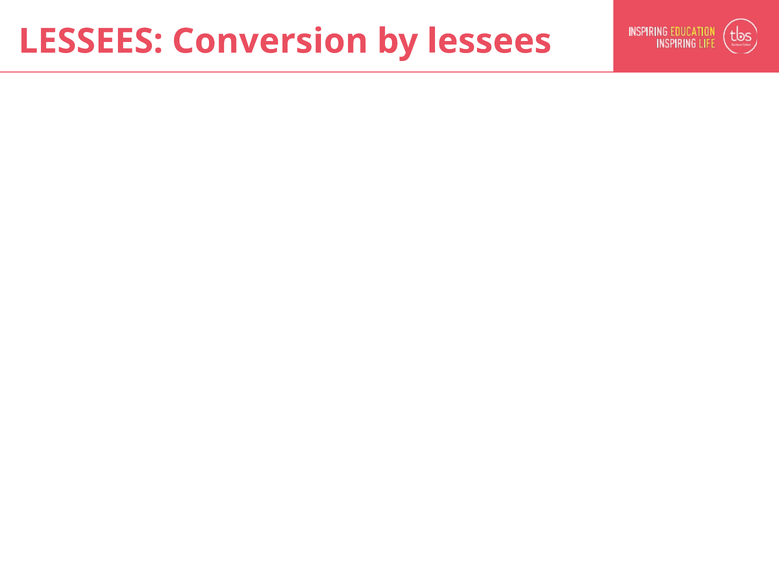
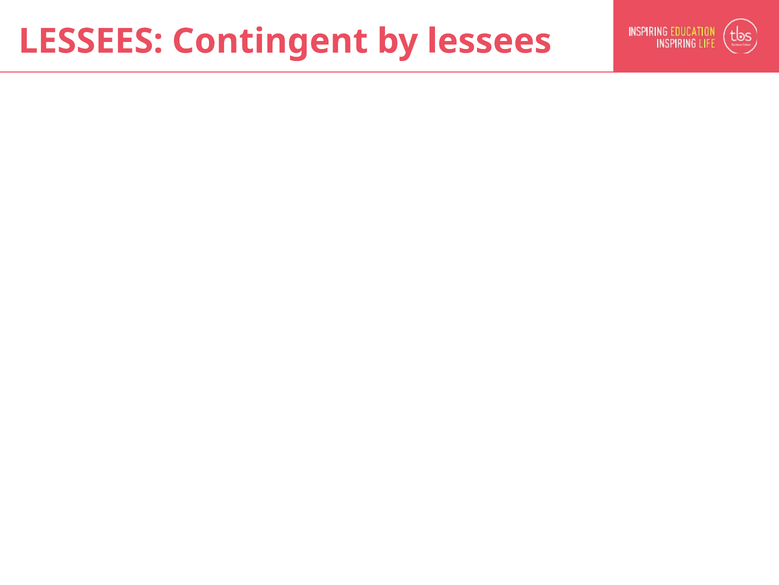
Conversion: Conversion -> Contingent
